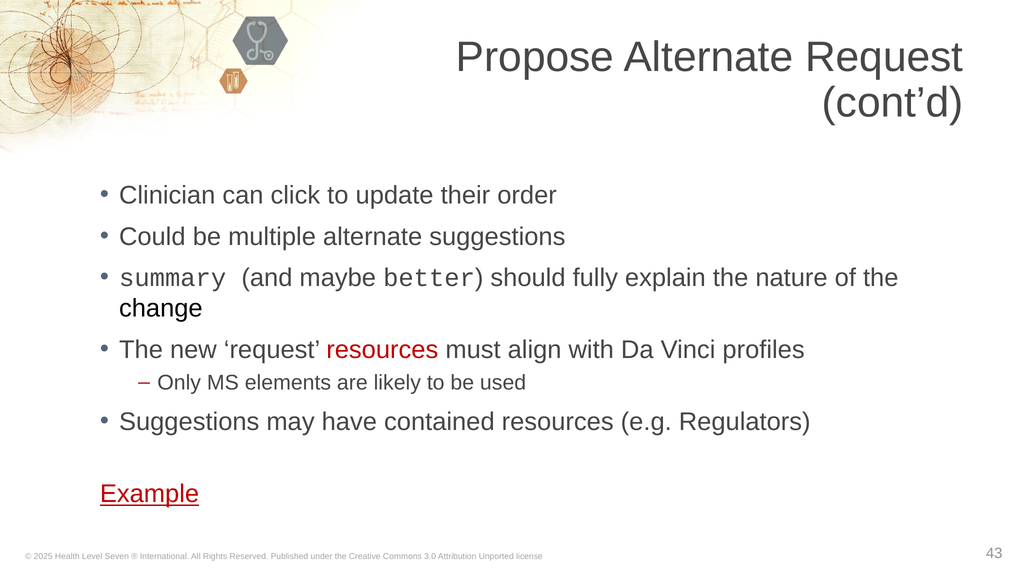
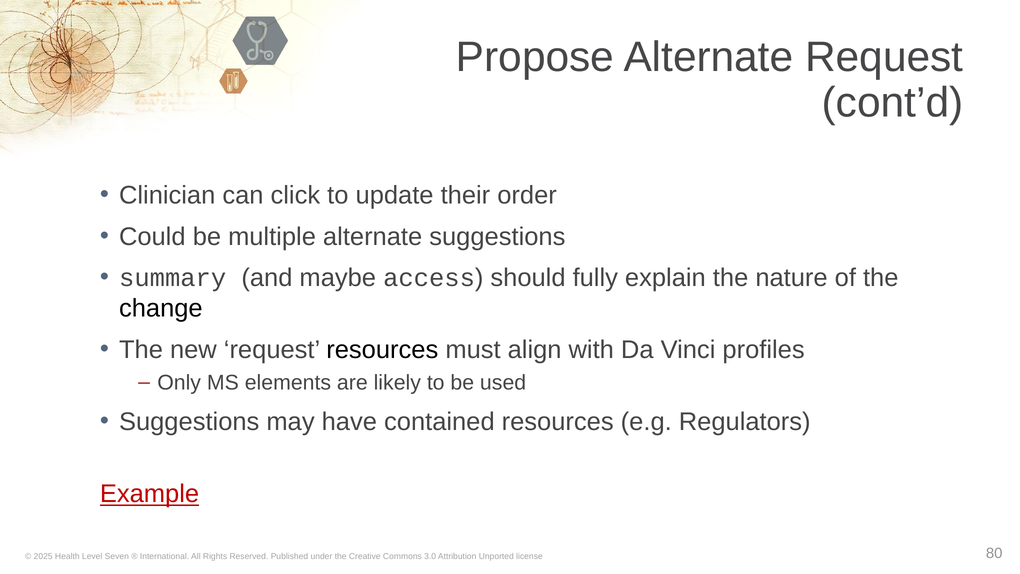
better: better -> access
resources at (382, 350) colour: red -> black
43: 43 -> 80
